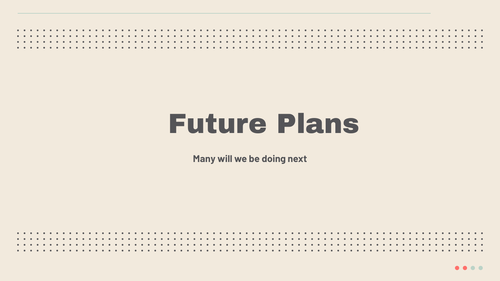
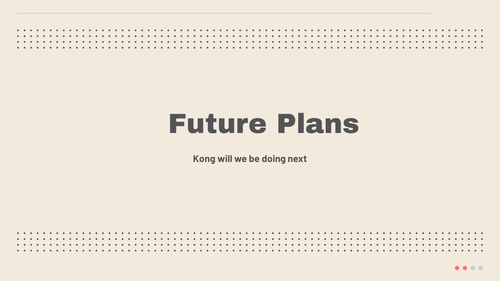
Many: Many -> Kong
